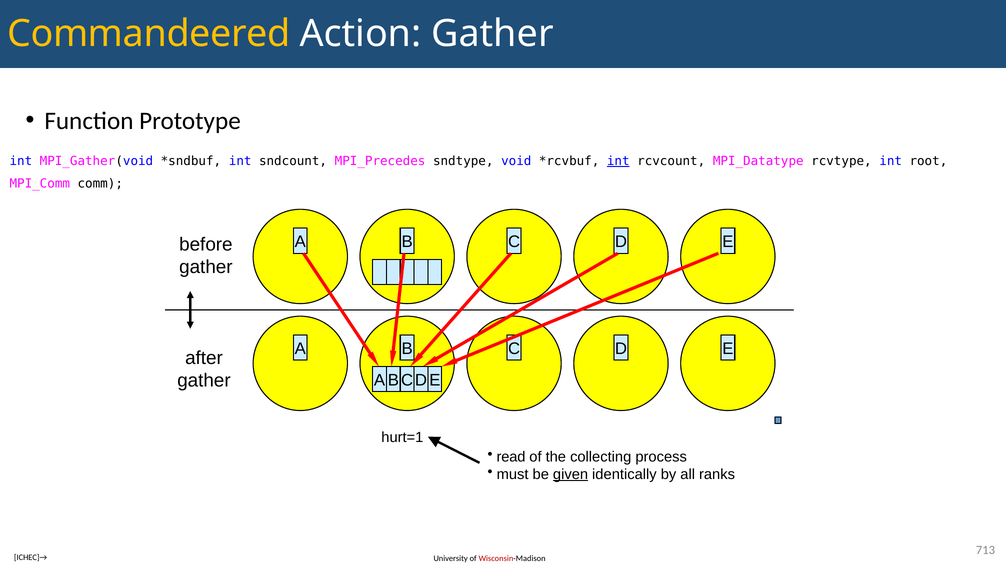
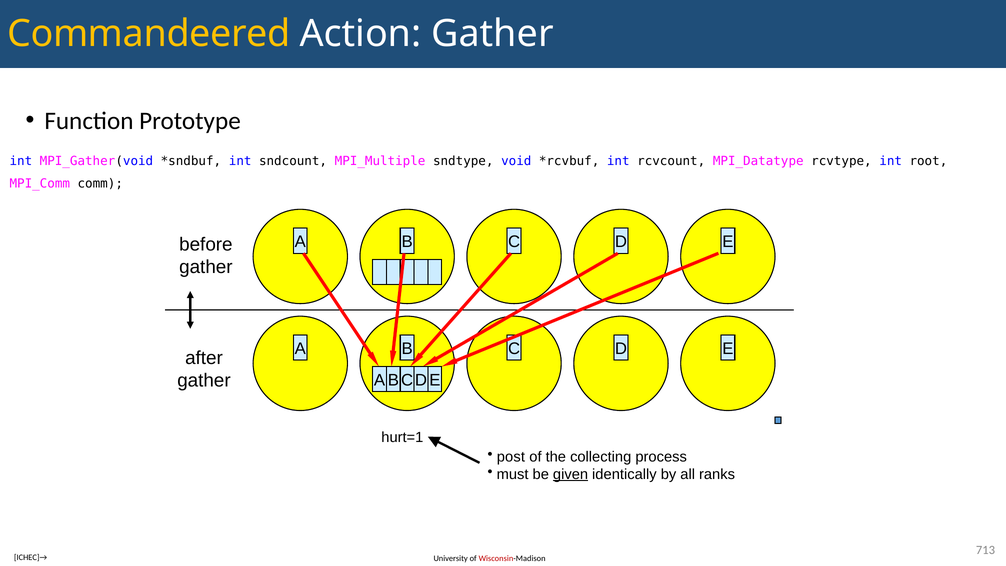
MPI_Precedes: MPI_Precedes -> MPI_Multiple
int at (618, 161) underline: present -> none
read: read -> post
